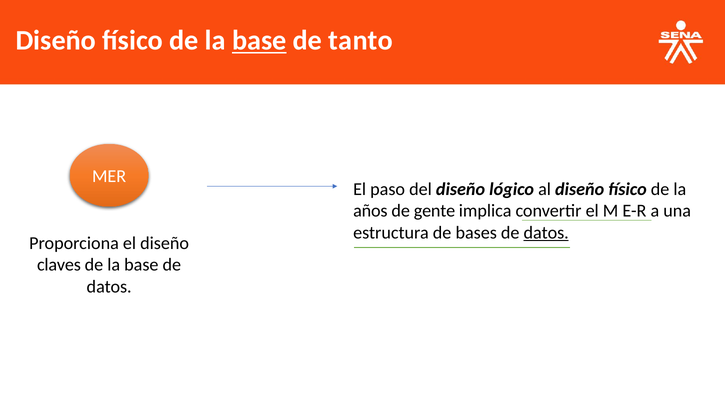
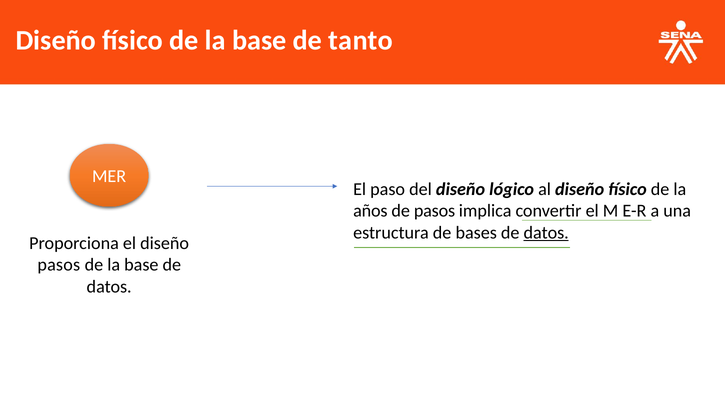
base at (259, 40) underline: present -> none
de gente: gente -> pasos
claves at (59, 265): claves -> pasos
